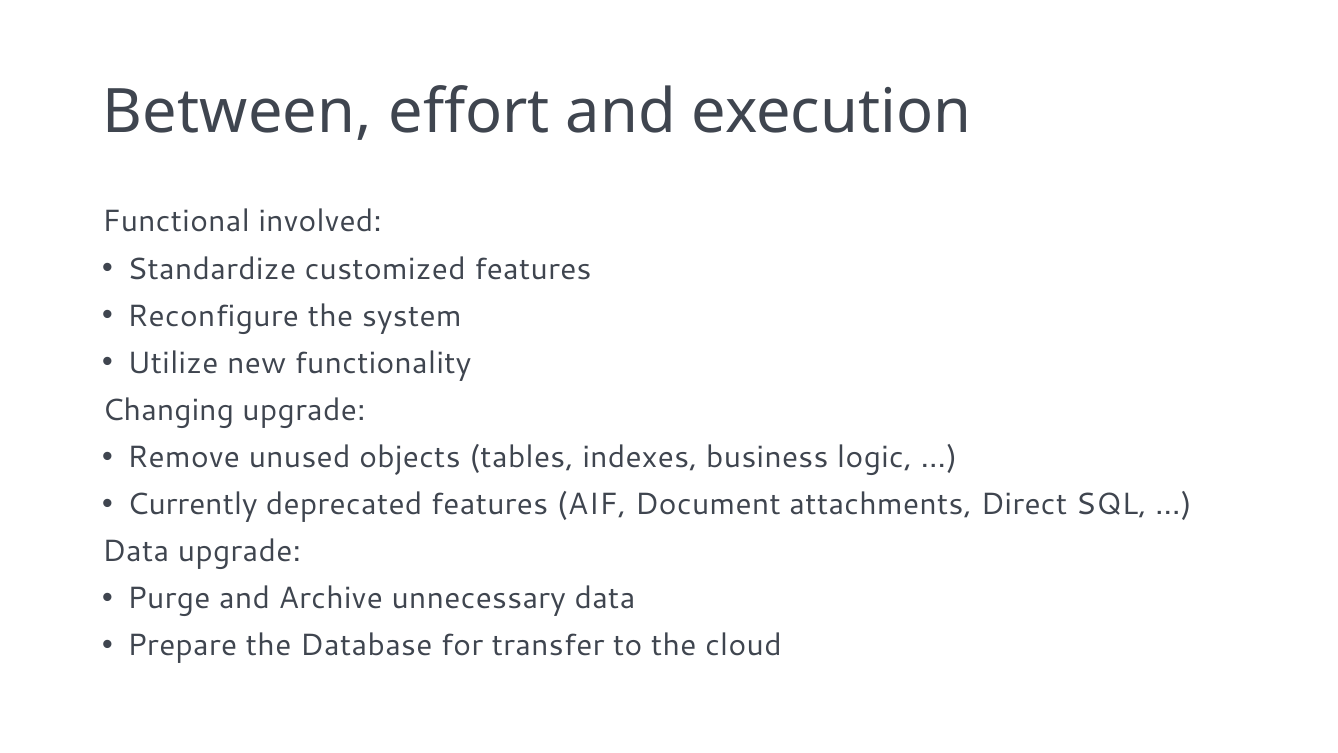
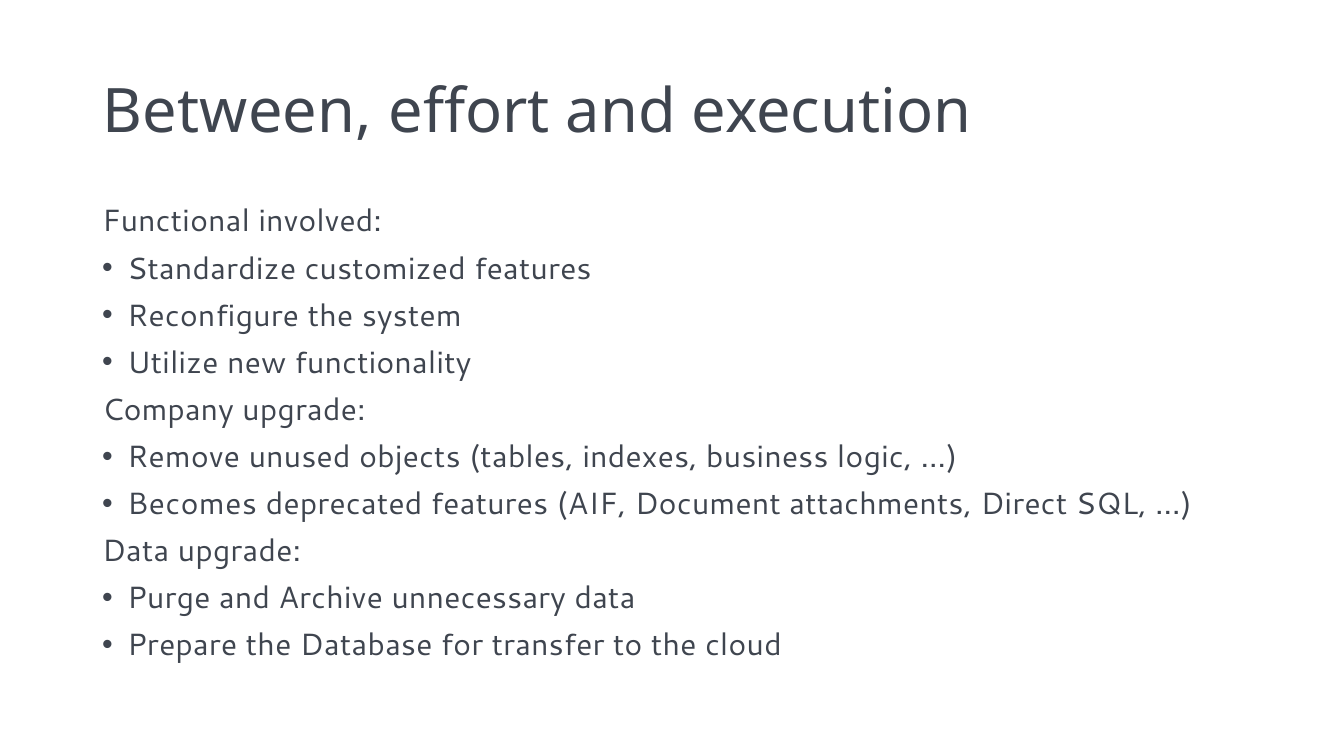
Changing: Changing -> Company
Currently: Currently -> Becomes
